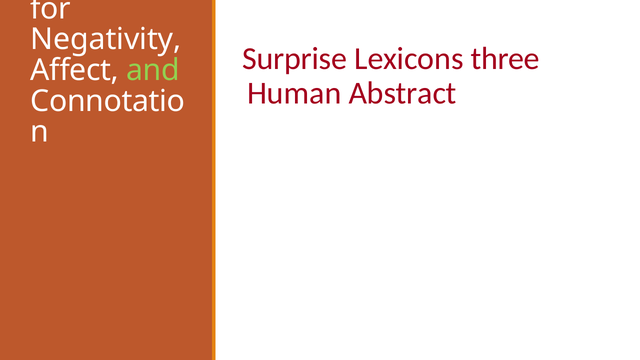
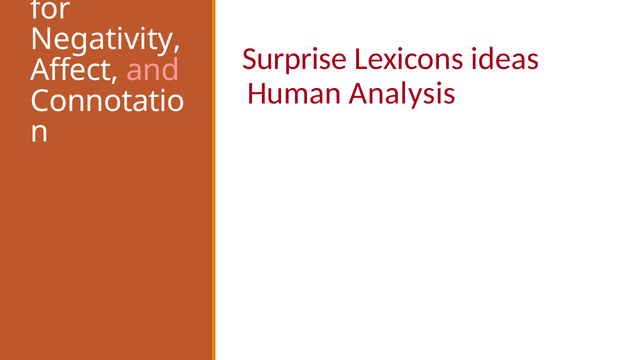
three: three -> ideas
and colour: light green -> pink
Abstract: Abstract -> Analysis
